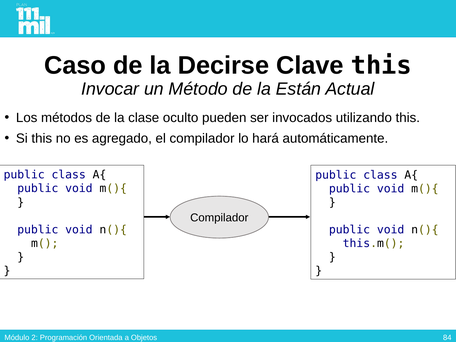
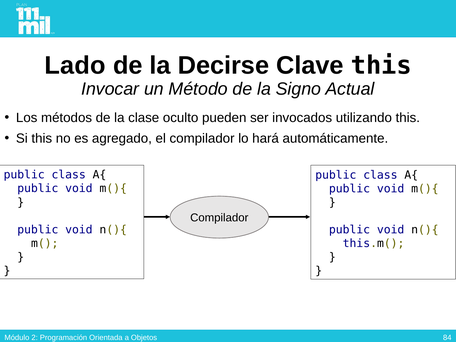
Caso: Caso -> Lado
Están: Están -> Signo
